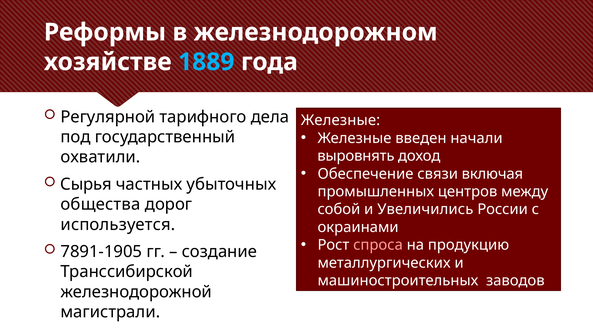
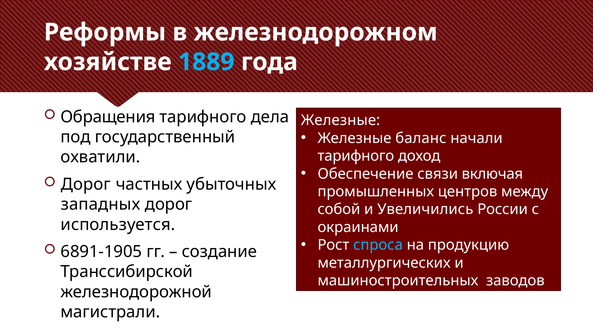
Регулярной: Регулярной -> Обращения
введен: введен -> баланс
выровнять at (356, 156): выровнять -> тарифного
Сырья at (86, 184): Сырья -> Дорог
общества: общества -> западных
спроса colour: pink -> light blue
7891-1905: 7891-1905 -> 6891-1905
